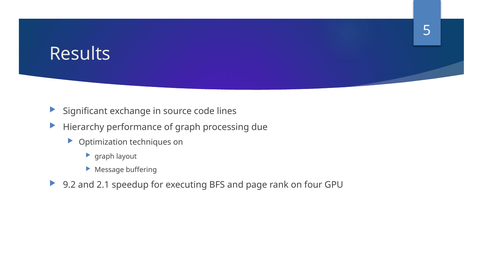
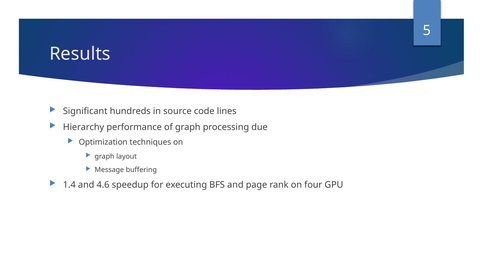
exchange: exchange -> hundreds
9.2: 9.2 -> 1.4
2.1: 2.1 -> 4.6
